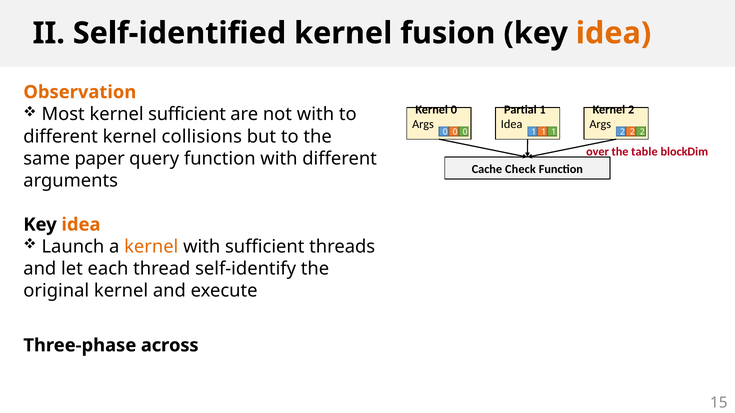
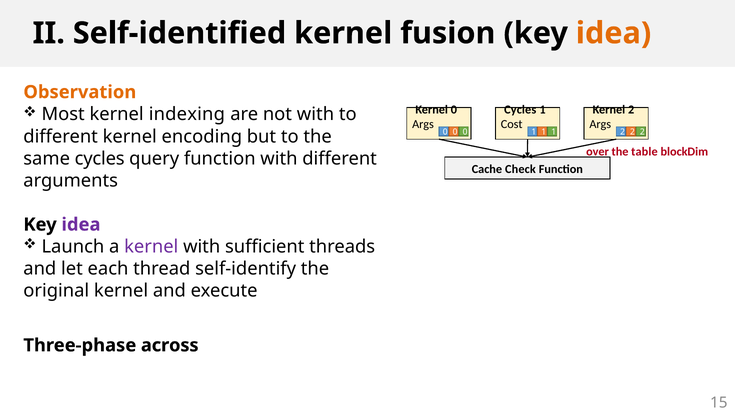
Partial at (520, 110): Partial -> Cycles
kernel sufficient: sufficient -> indexing
Idea at (512, 124): Idea -> Cost
collisions: collisions -> encoding
same paper: paper -> cycles
idea at (81, 225) colour: orange -> purple
kernel at (151, 247) colour: orange -> purple
